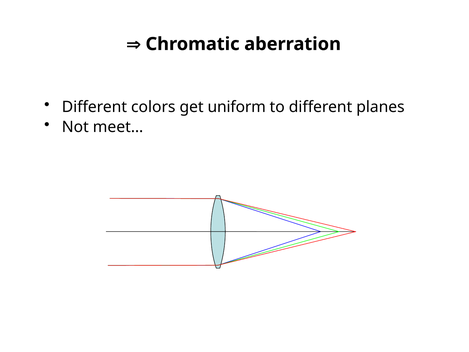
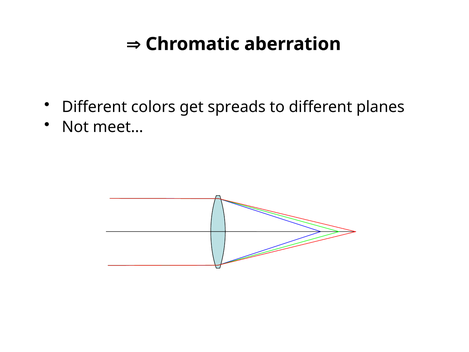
uniform: uniform -> spreads
